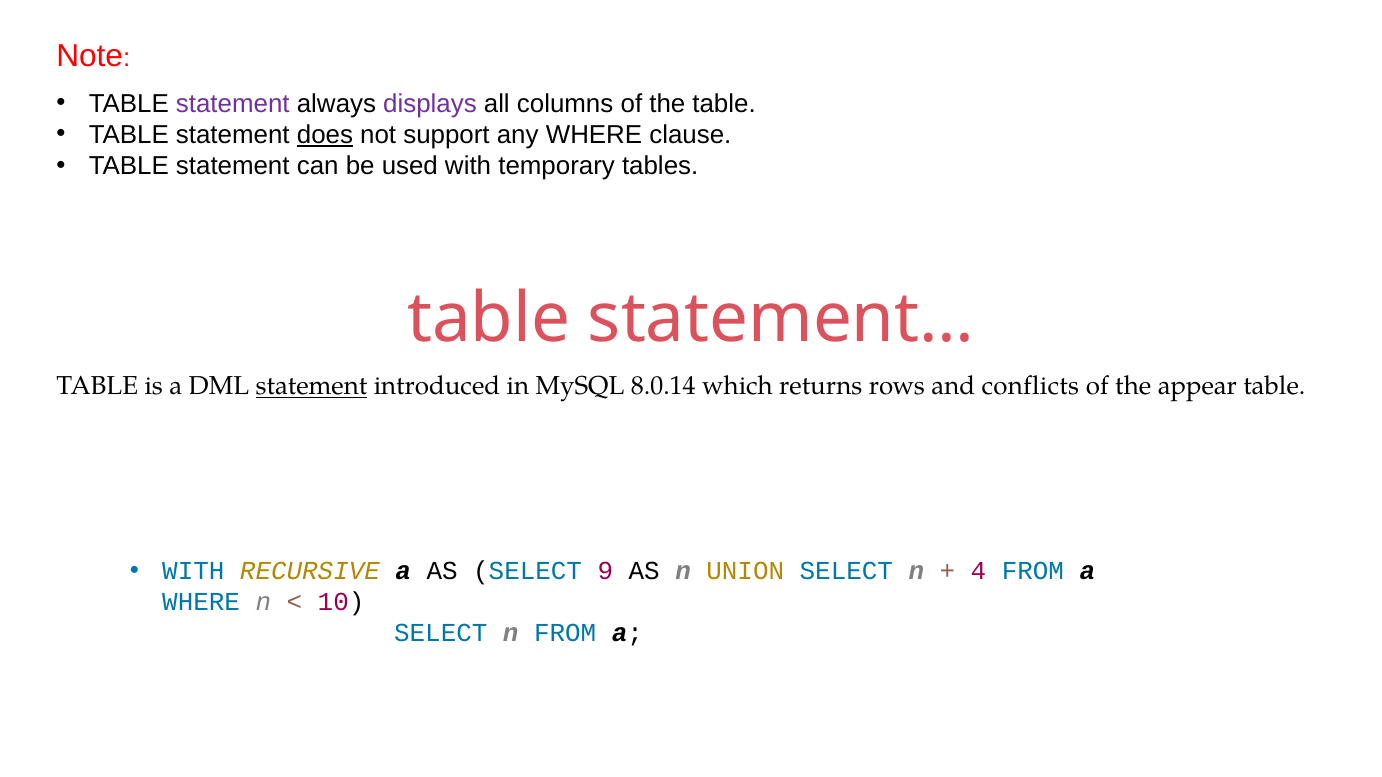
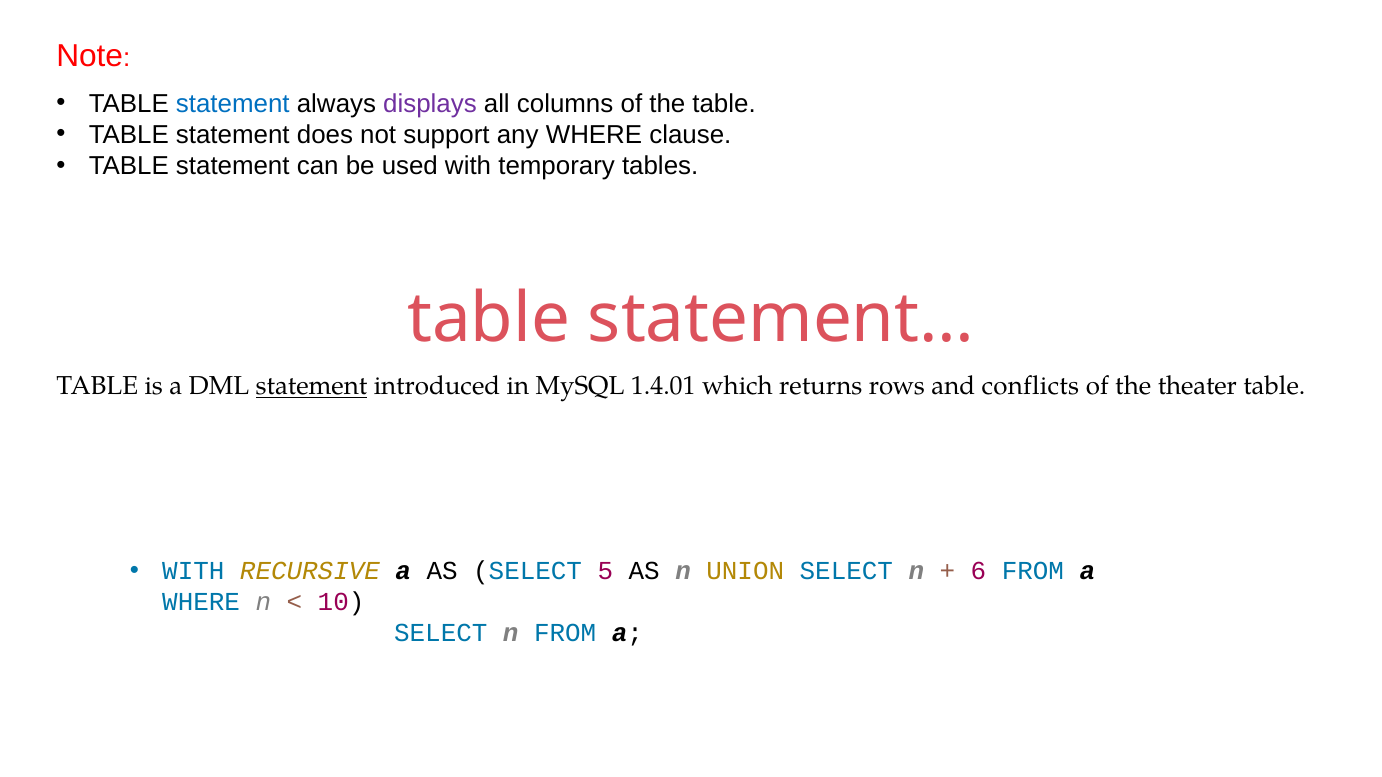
statement at (233, 104) colour: purple -> blue
does underline: present -> none
8.0.14: 8.0.14 -> 1.4.01
appear: appear -> theater
9: 9 -> 5
4: 4 -> 6
